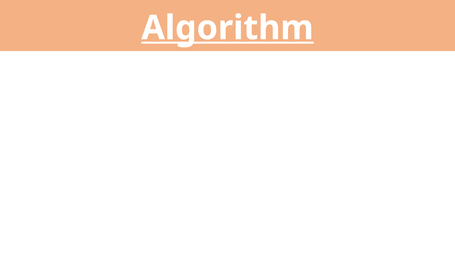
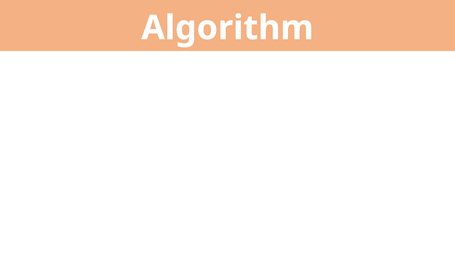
Algorithm underline: present -> none
